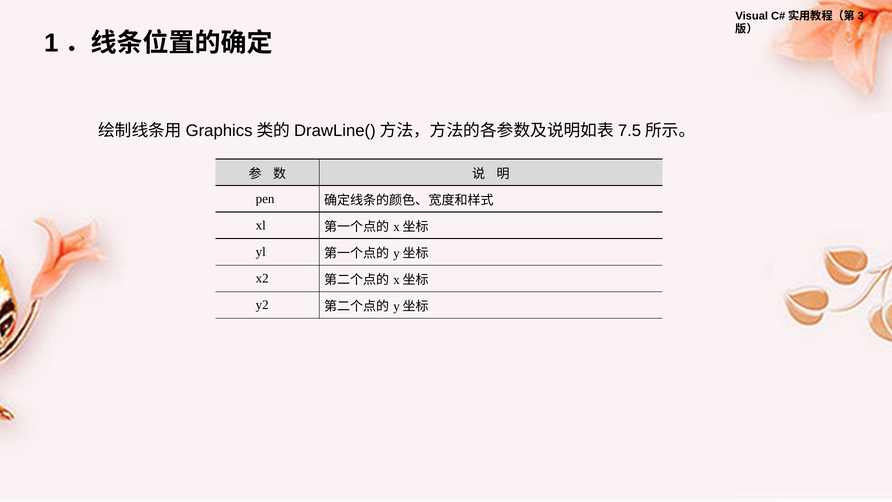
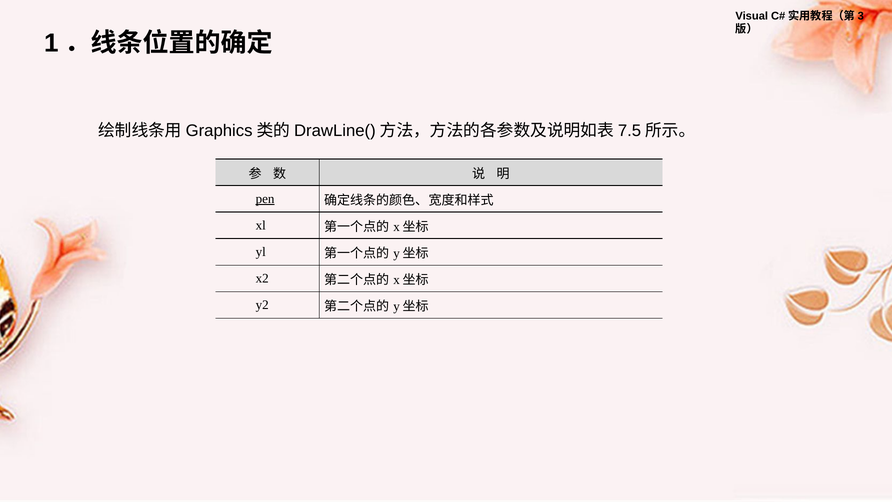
pen underline: none -> present
